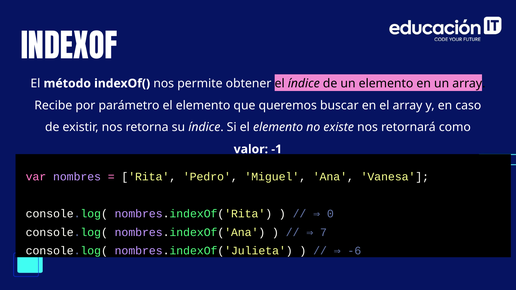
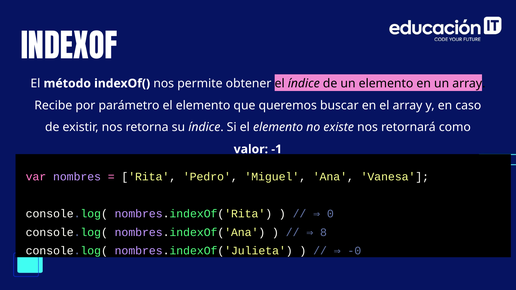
7: 7 -> 8
-6: -6 -> -0
